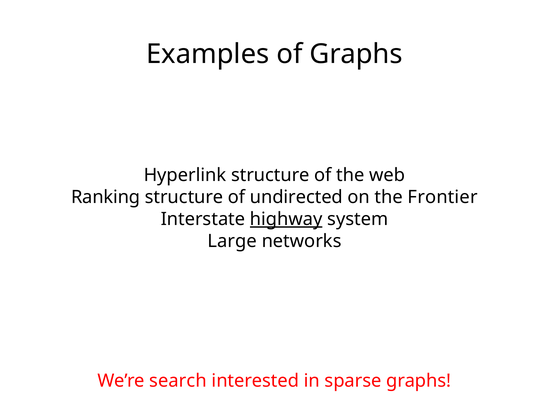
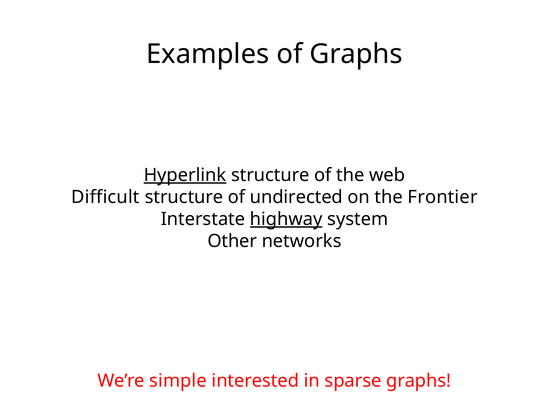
Hyperlink underline: none -> present
Ranking: Ranking -> Difficult
Large: Large -> Other
search: search -> simple
